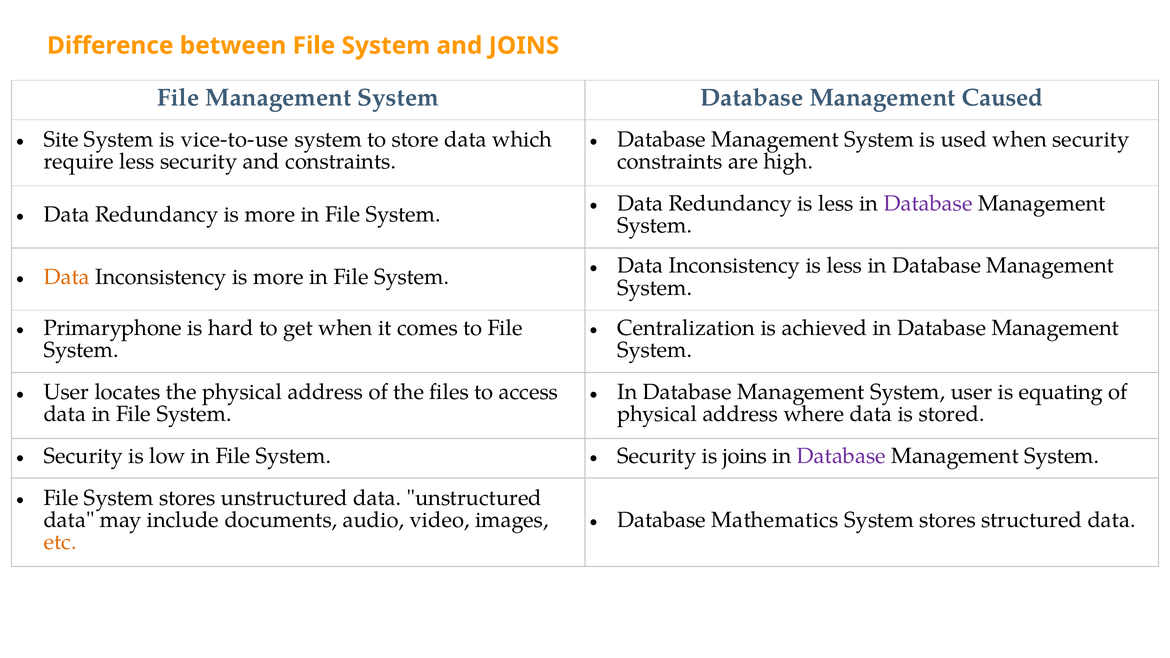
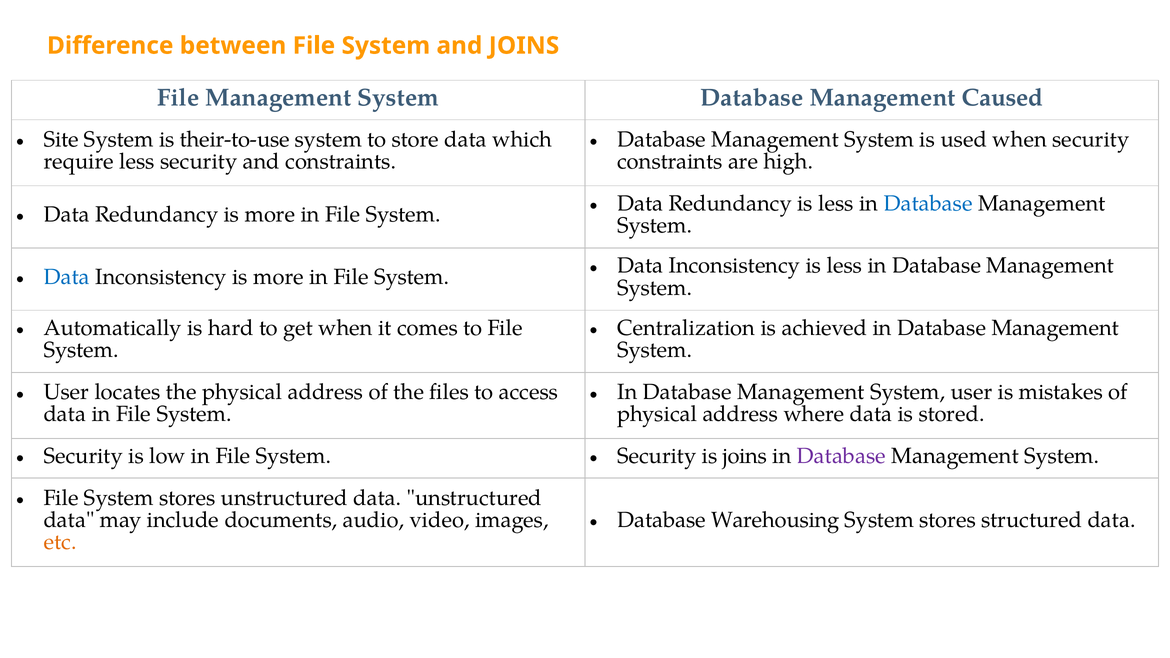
vice-to-use: vice-to-use -> their-to-use
Database at (928, 203) colour: purple -> blue
Data at (67, 277) colour: orange -> blue
Primaryphone: Primaryphone -> Automatically
equating: equating -> mistakes
Mathematics: Mathematics -> Warehousing
